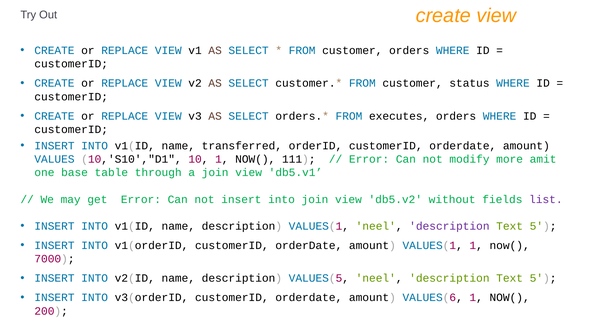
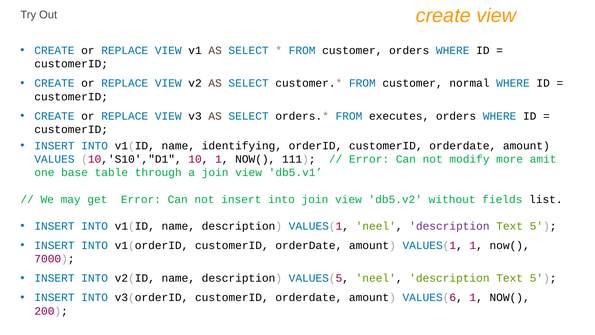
status: status -> normal
transferred: transferred -> identifying
list colour: purple -> black
